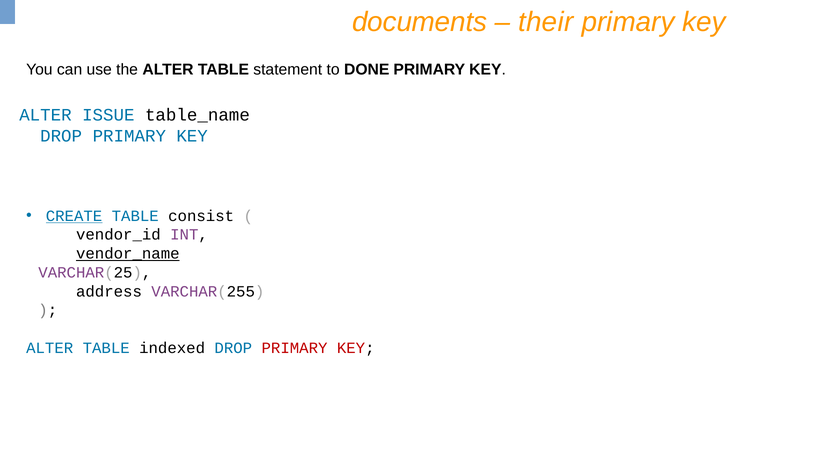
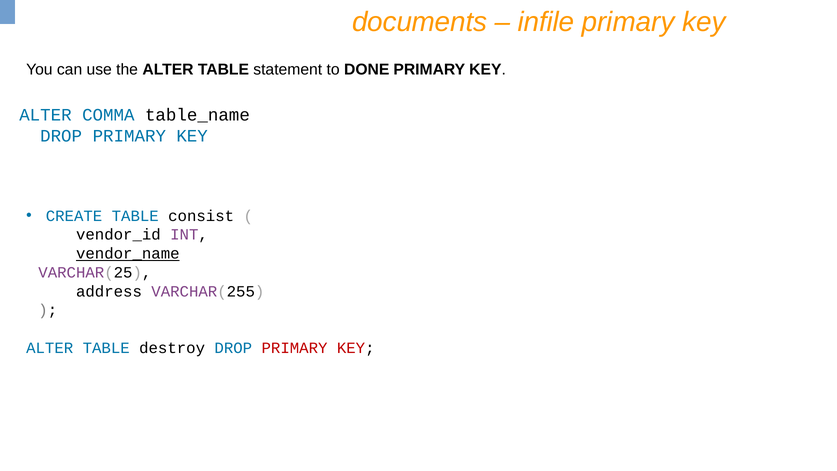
their: their -> infile
ISSUE: ISSUE -> COMMA
CREATE underline: present -> none
indexed: indexed -> destroy
